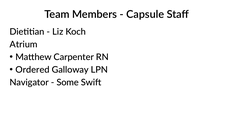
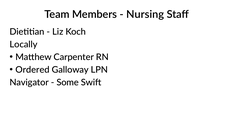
Capsule: Capsule -> Nursing
Atrium: Atrium -> Locally
